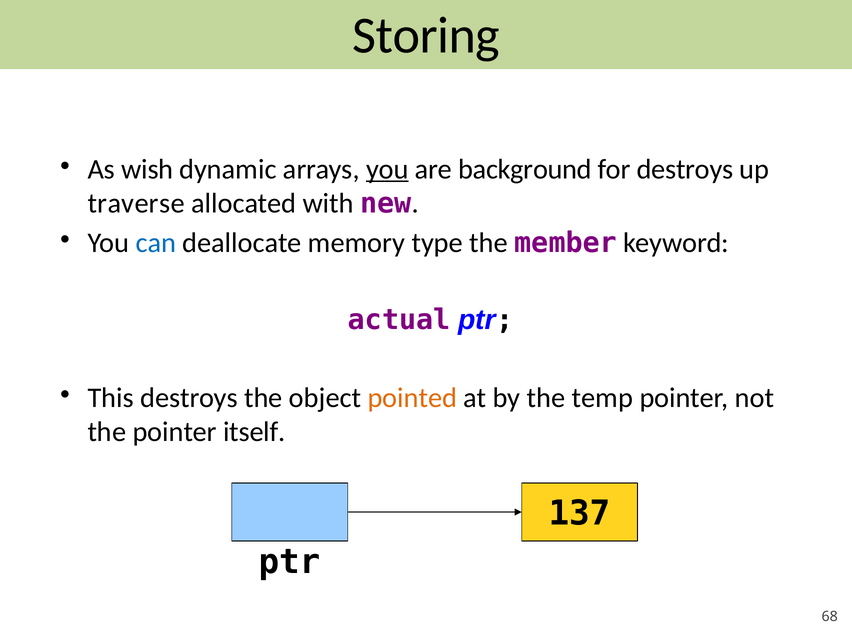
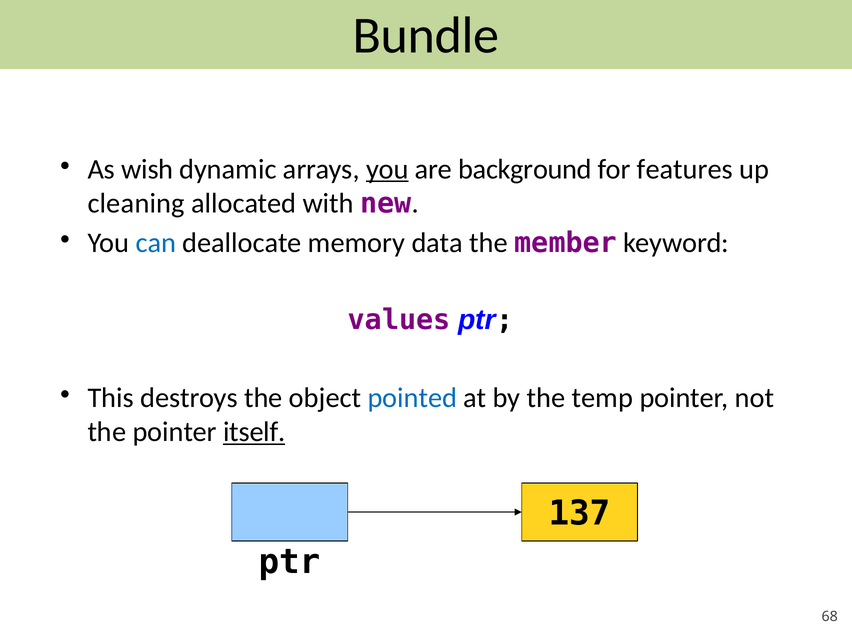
Storing: Storing -> Bundle
for destroys: destroys -> features
traverse: traverse -> cleaning
type: type -> data
actual: actual -> values
pointed colour: orange -> blue
itself underline: none -> present
